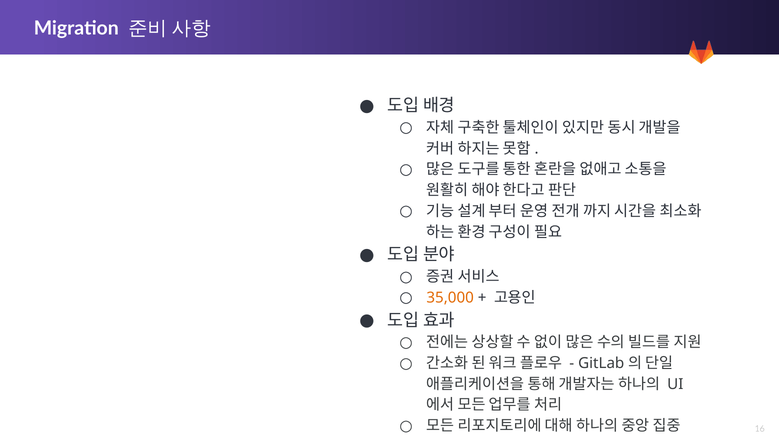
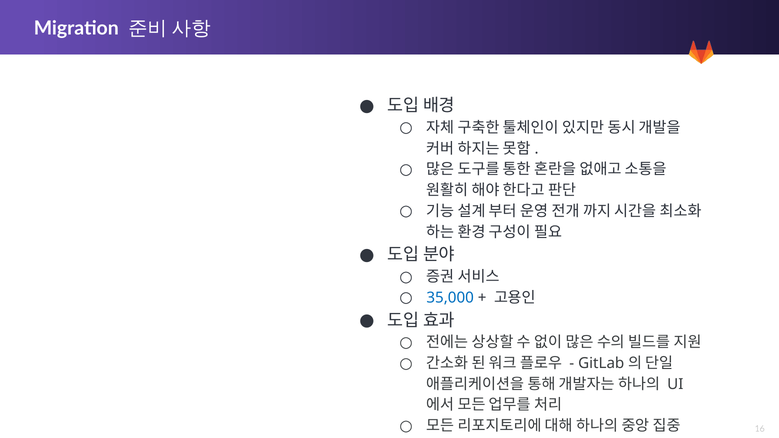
35,000 colour: orange -> blue
